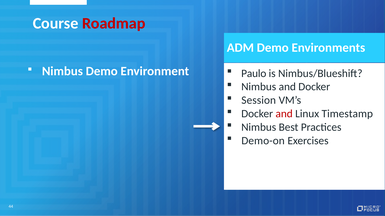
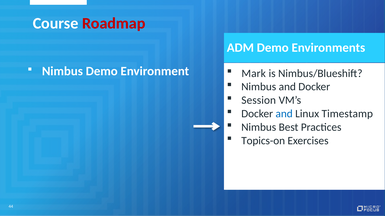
Paulo: Paulo -> Mark
and at (284, 114) colour: red -> blue
Demo-on: Demo-on -> Topics-on
